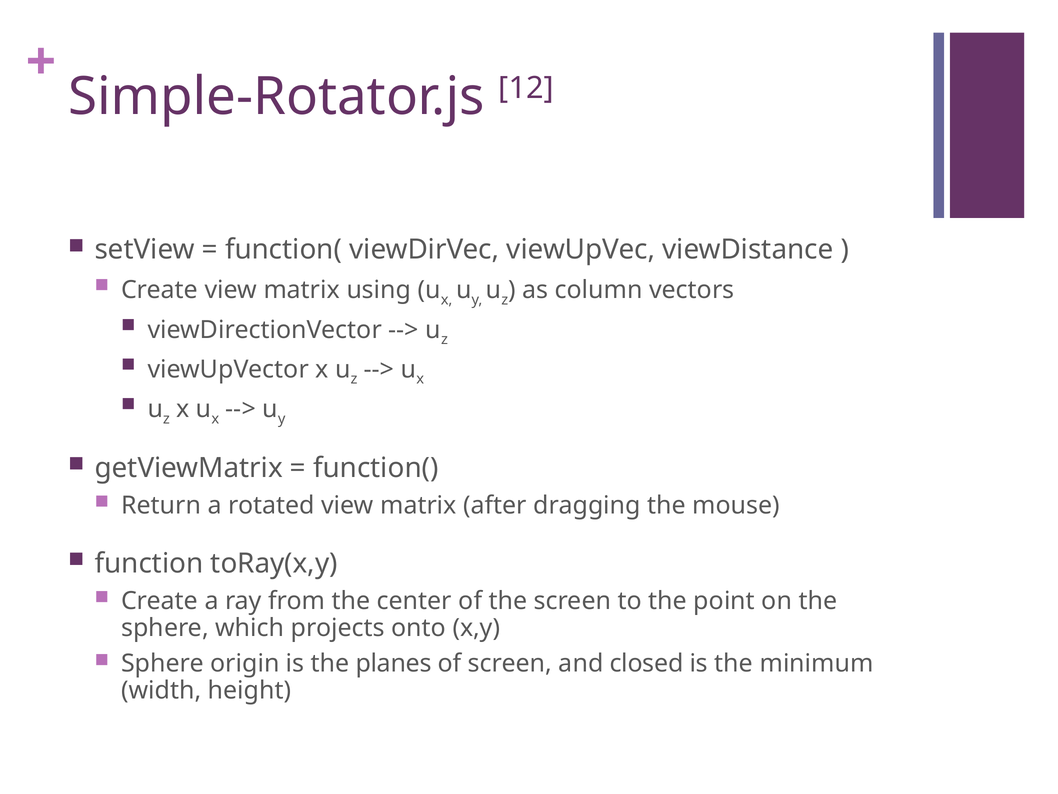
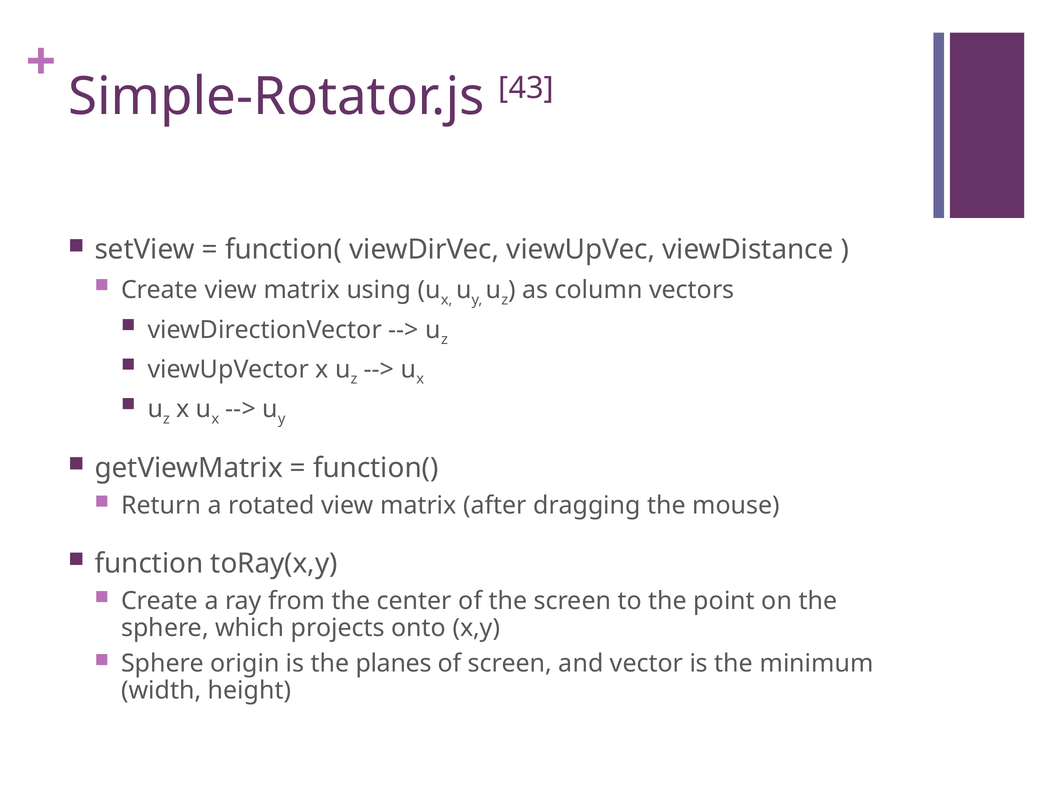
12: 12 -> 43
closed: closed -> vector
